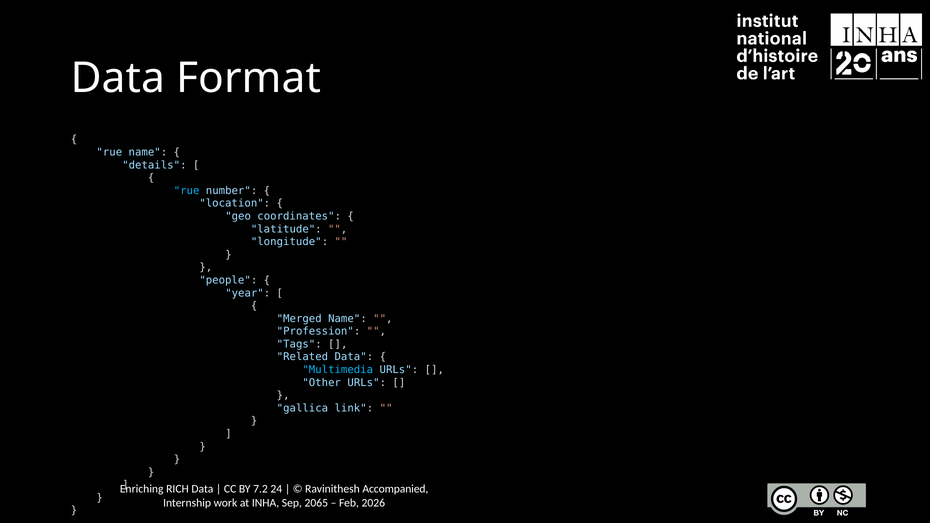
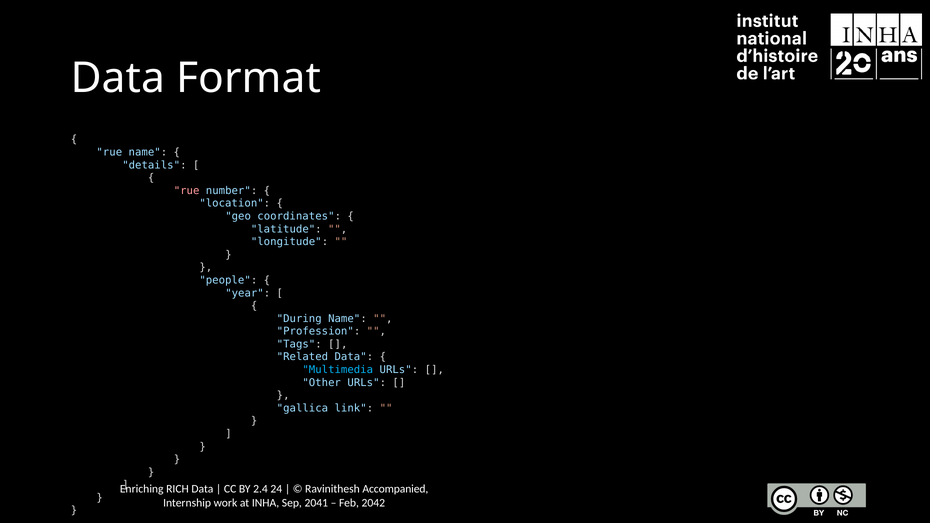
rue at (187, 191) colour: light blue -> pink
Merged: Merged -> During
7.2: 7.2 -> 2.4
2065: 2065 -> 2041
2026: 2026 -> 2042
